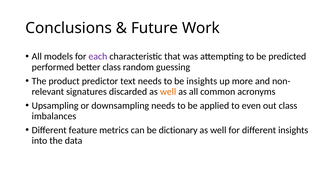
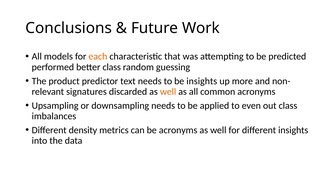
each colour: purple -> orange
feature: feature -> density
be dictionary: dictionary -> acronyms
